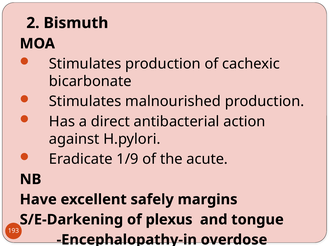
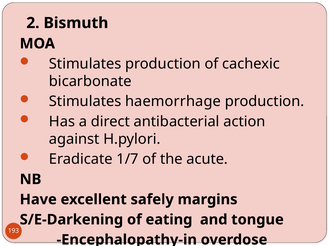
malnourished: malnourished -> haemorrhage
1/9: 1/9 -> 1/7
plexus: plexus -> eating
